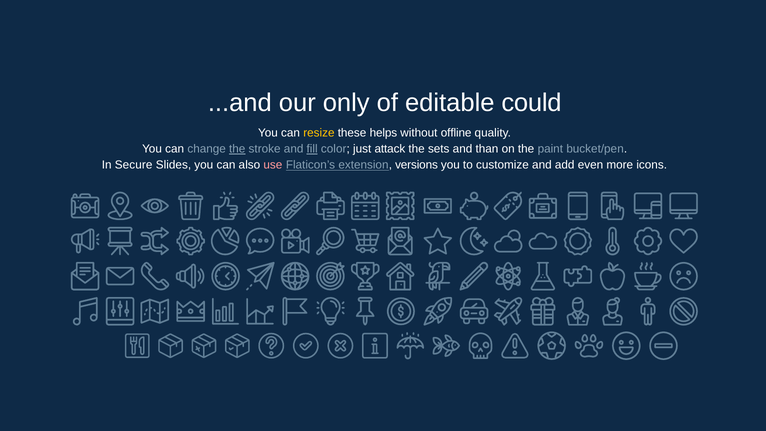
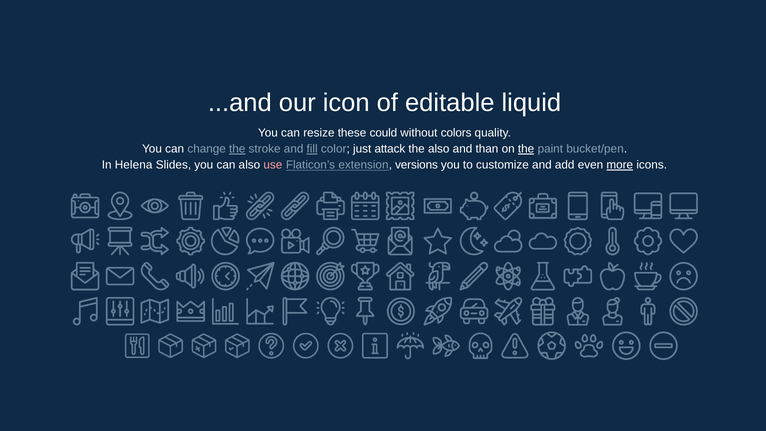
only: only -> icon
could: could -> liquid
resize colour: yellow -> white
helps: helps -> could
offline: offline -> colors
the sets: sets -> also
the at (526, 149) underline: none -> present
Secure: Secure -> Helena
more underline: none -> present
